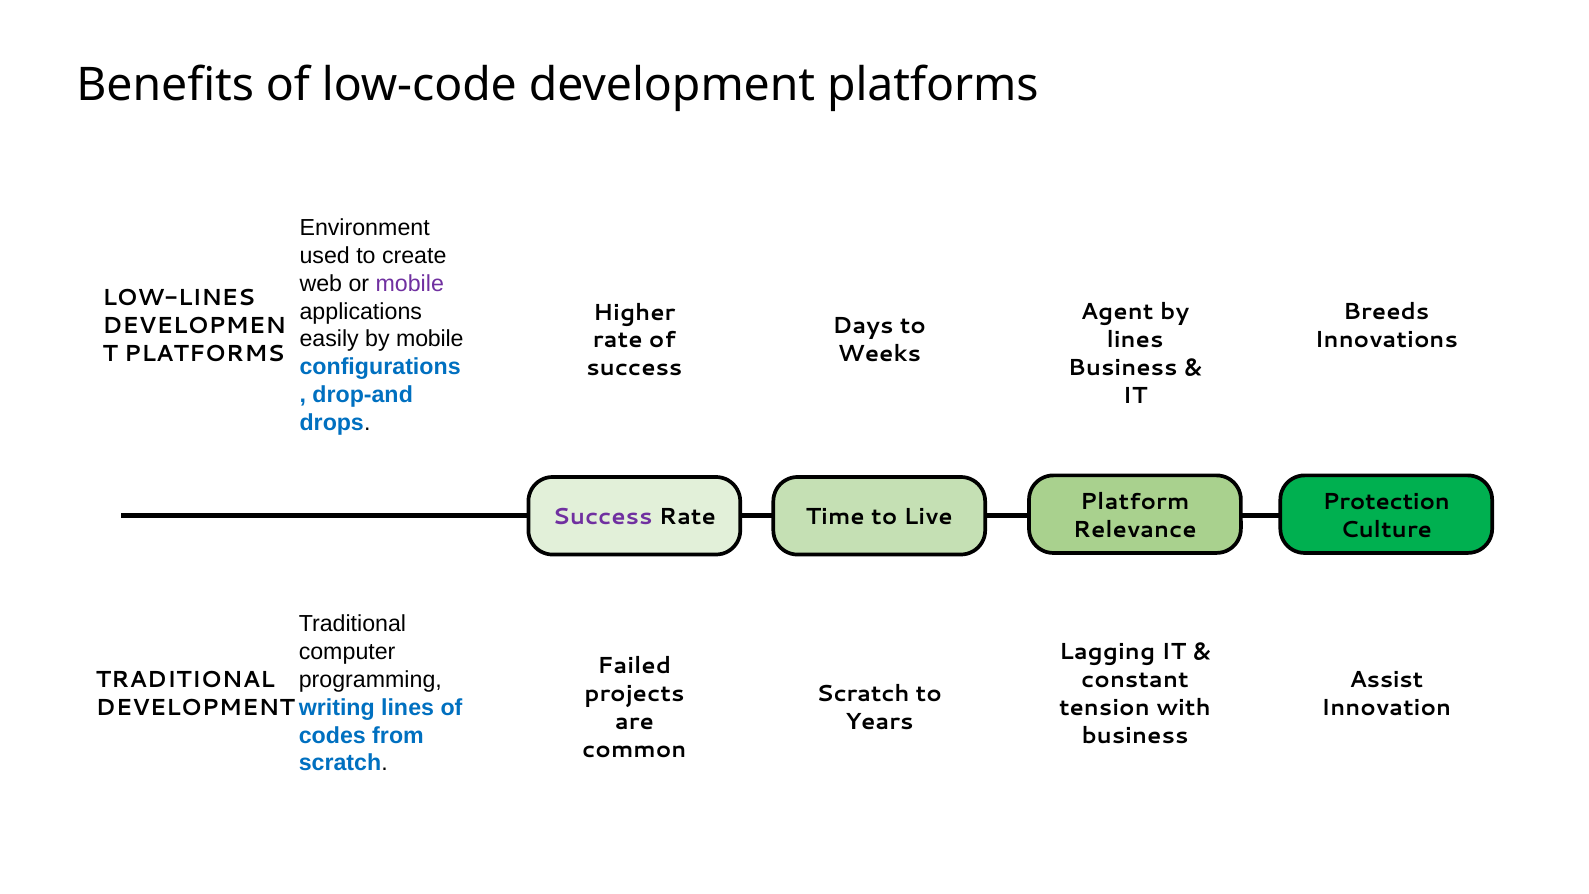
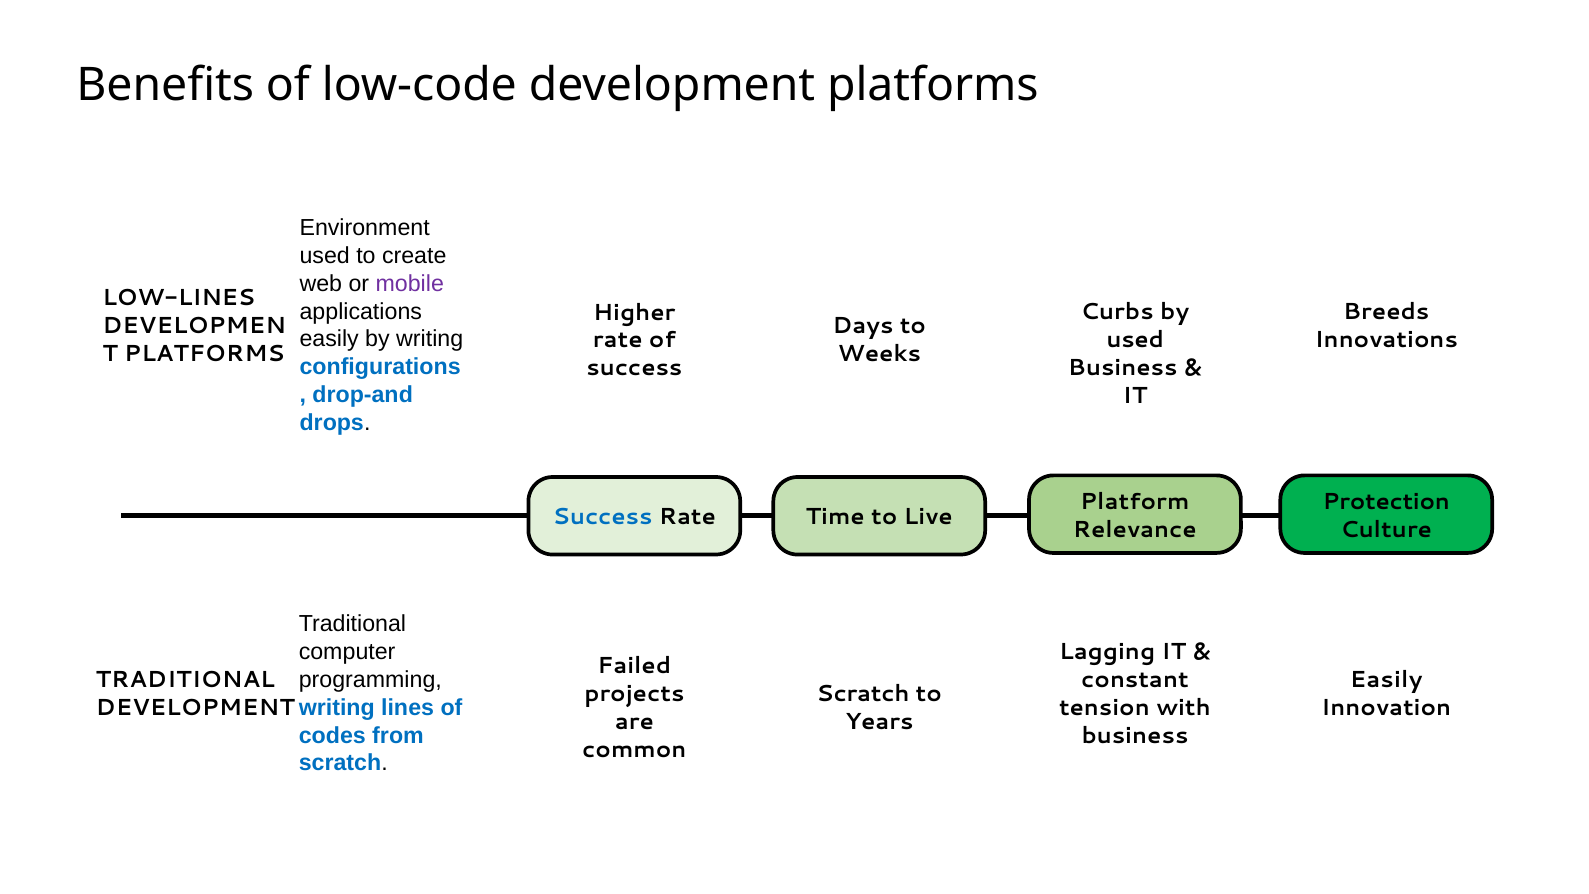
Agent: Agent -> Curbs
by mobile: mobile -> writing
lines at (1135, 340): lines -> used
Success at (603, 517) colour: purple -> blue
Assist at (1386, 680): Assist -> Easily
